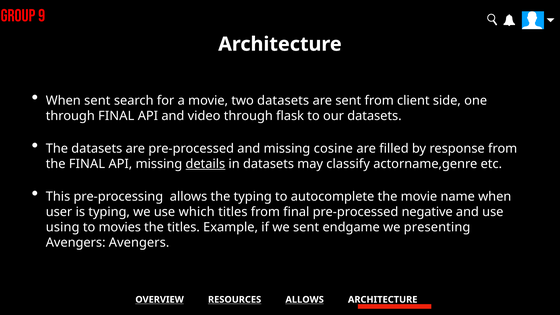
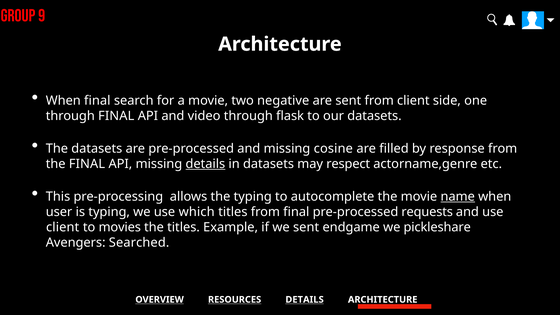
When sent: sent -> final
two datasets: datasets -> negative
classify: classify -> respect
name underline: none -> present
negative: negative -> requests
using at (63, 227): using -> client
presenting: presenting -> pickleshare
Avengers Avengers: Avengers -> Searched
RESOURCES ALLOWS: ALLOWS -> DETAILS
